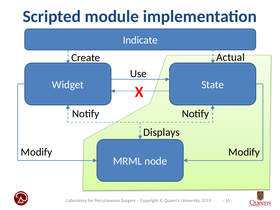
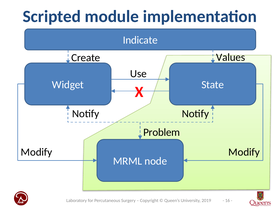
Actual: Actual -> Values
Displays: Displays -> Problem
